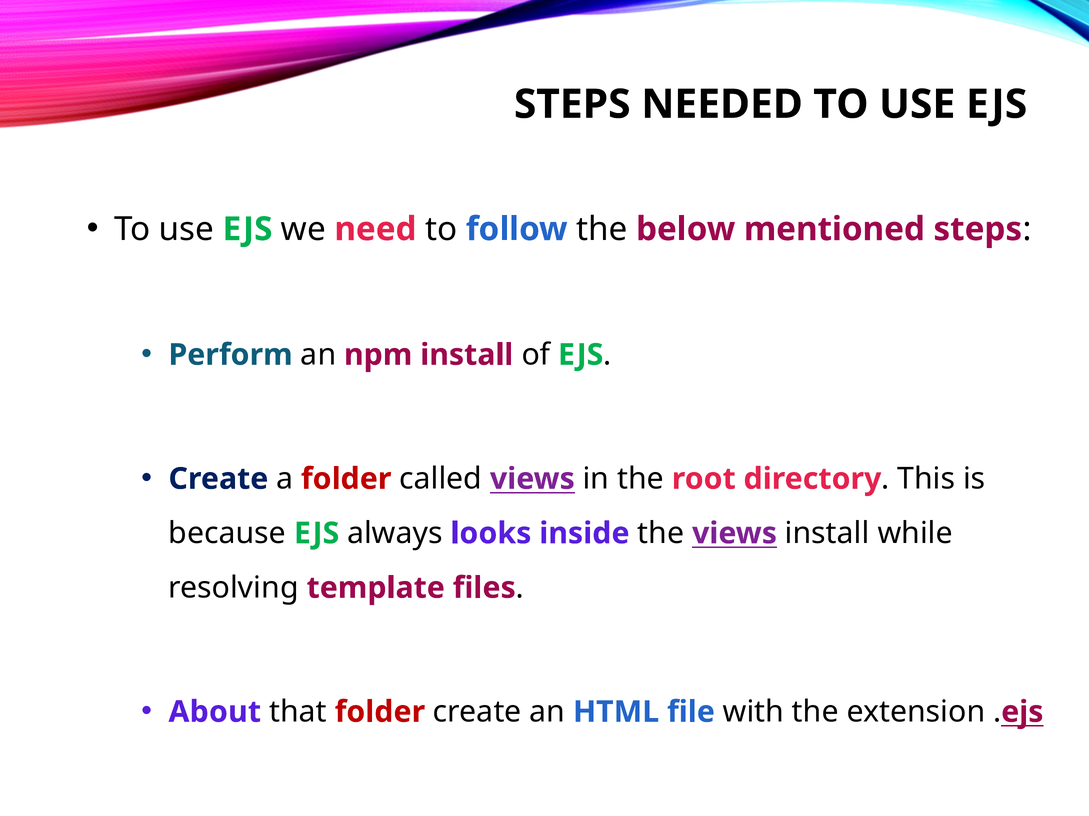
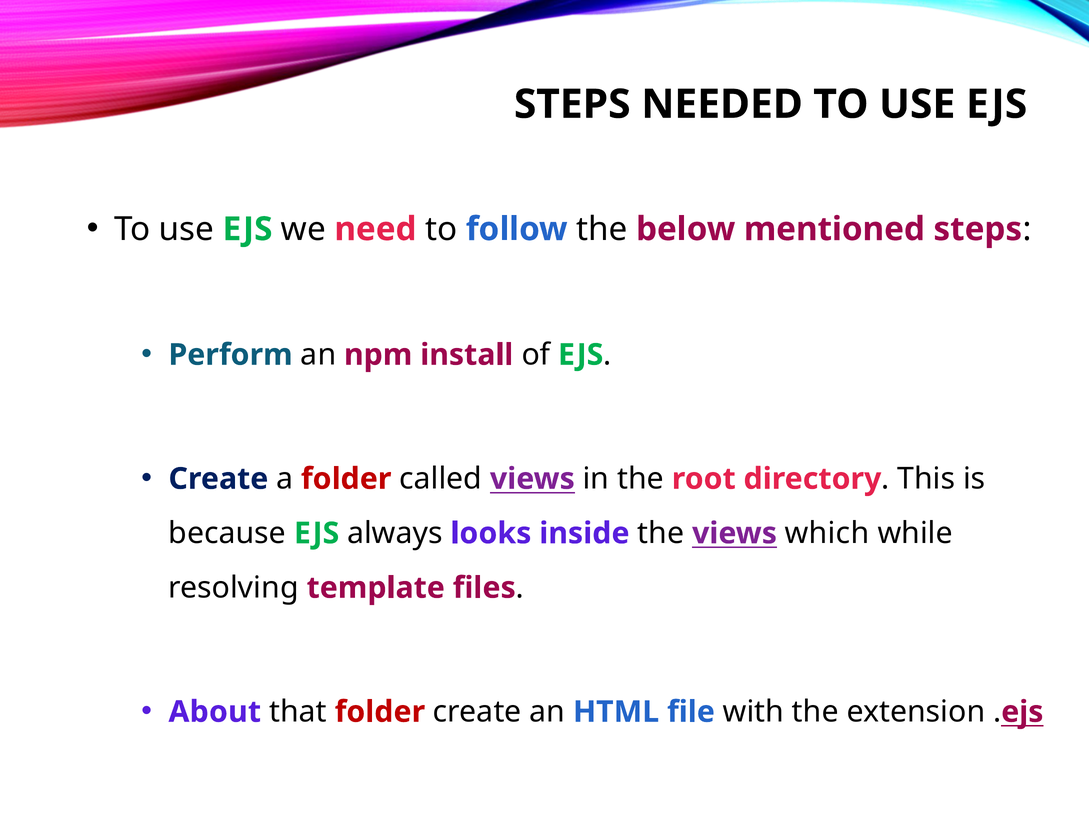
views install: install -> which
